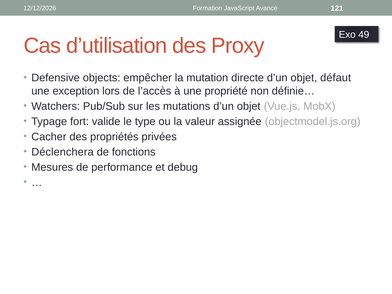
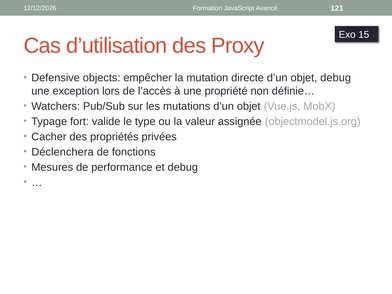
49: 49 -> 15
objet défaut: défaut -> debug
